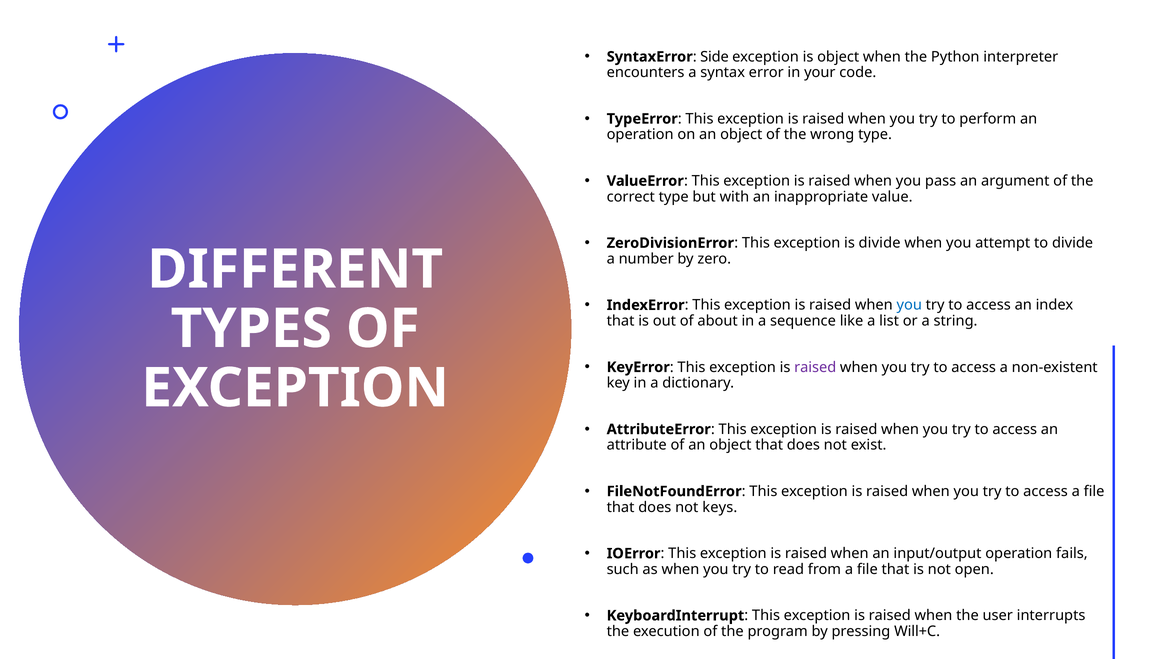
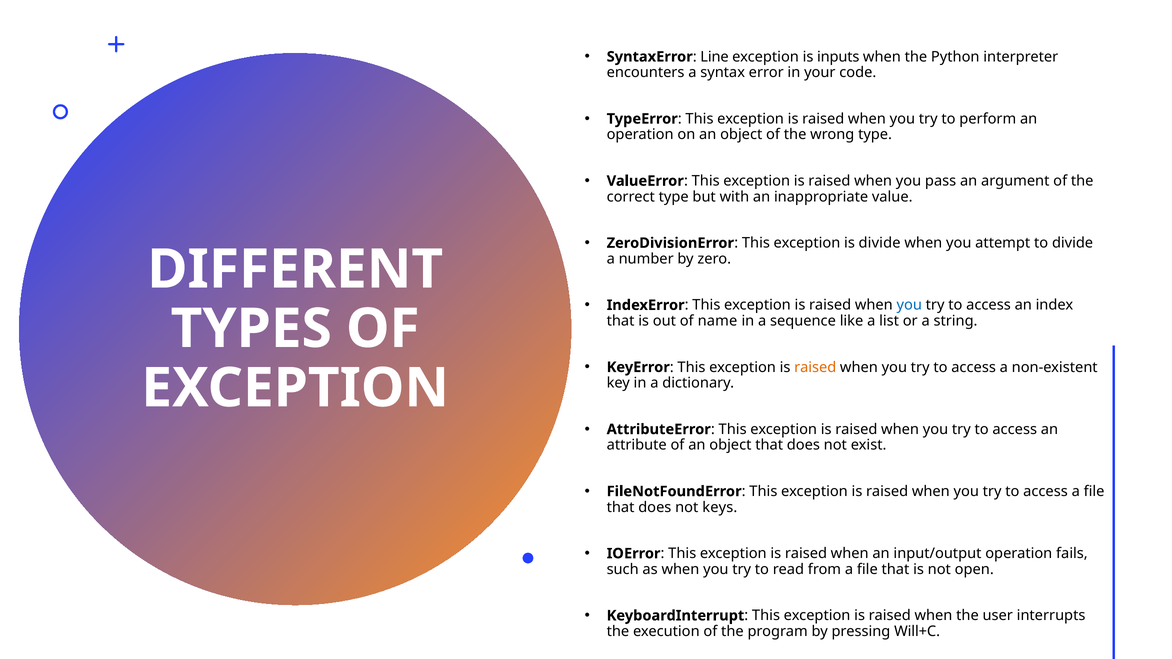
Side: Side -> Line
is object: object -> inputs
about: about -> name
raised at (815, 367) colour: purple -> orange
